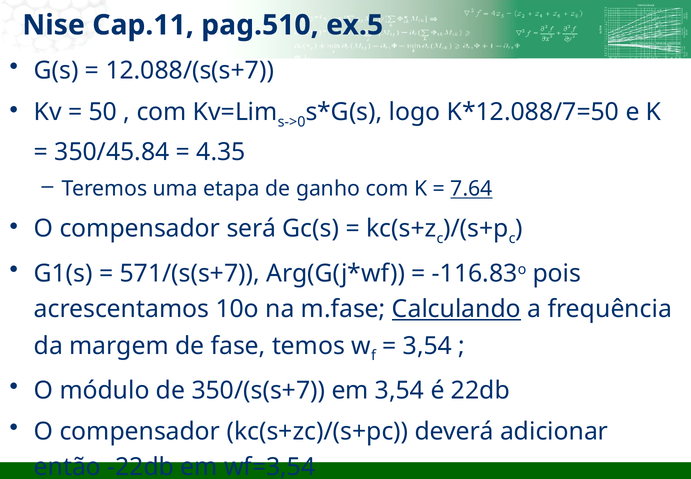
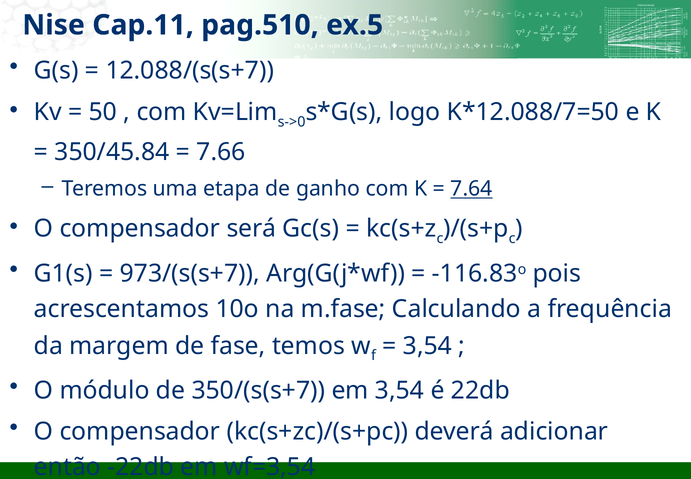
4.35: 4.35 -> 7.66
571/(s(s+7: 571/(s(s+7 -> 973/(s(s+7
Calculando underline: present -> none
